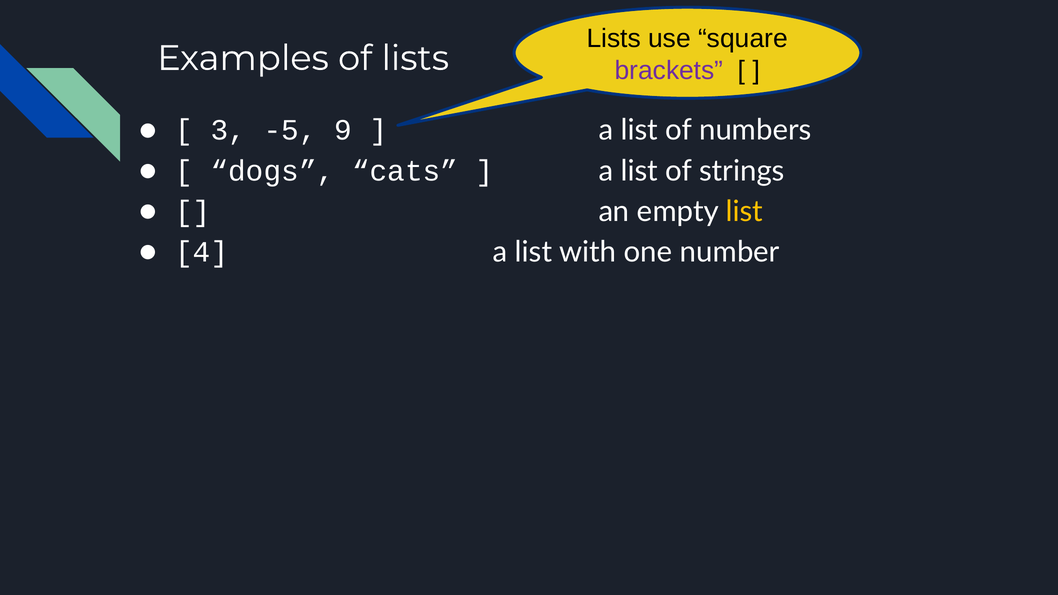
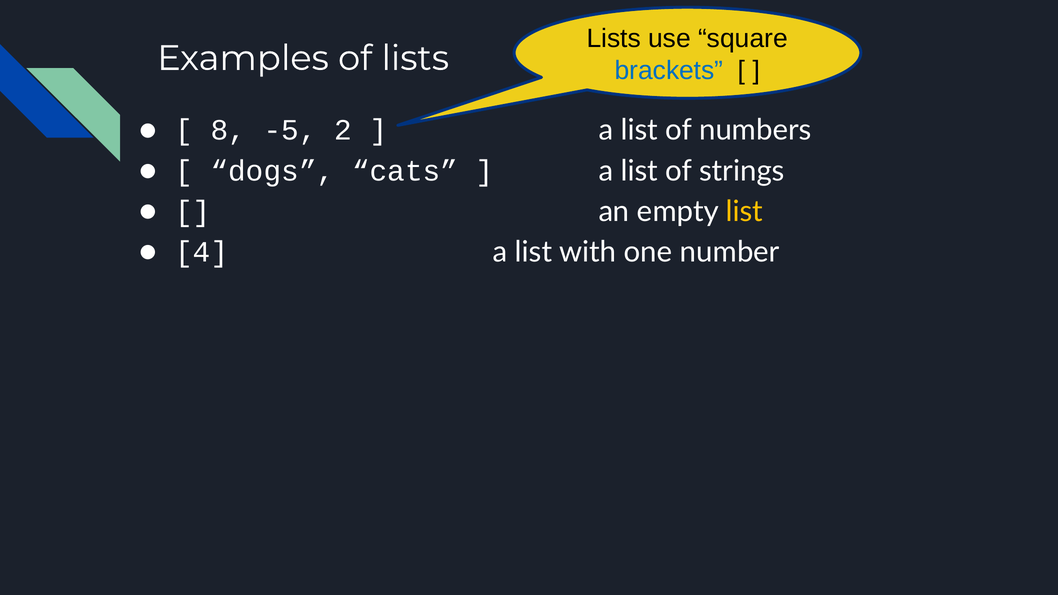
brackets colour: purple -> blue
3: 3 -> 8
9: 9 -> 2
